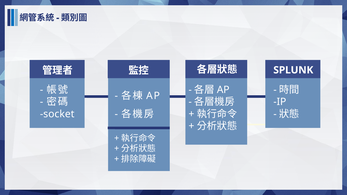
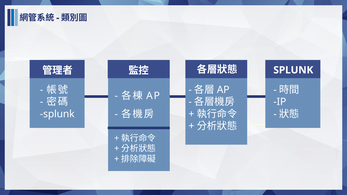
socket at (57, 114): socket -> splunk
